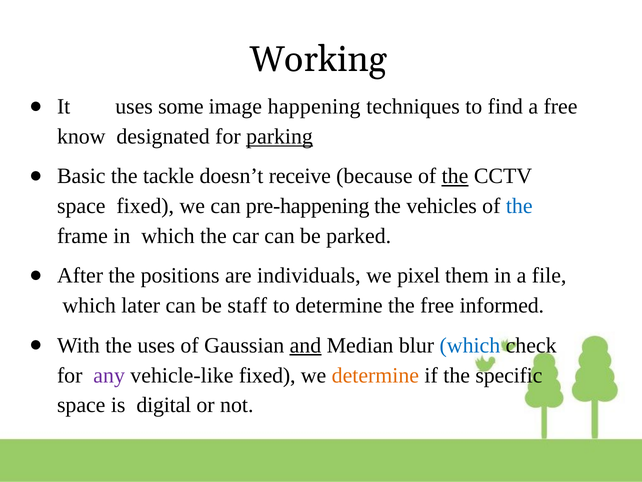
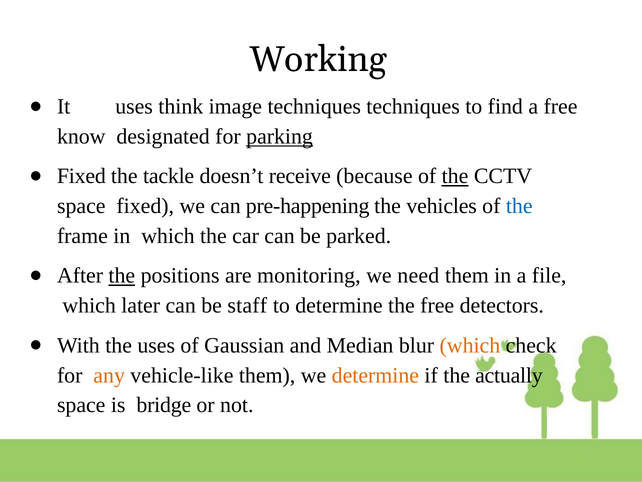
some: some -> think
image happening: happening -> techniques
Basic at (81, 176): Basic -> Fixed
the at (122, 276) underline: none -> present
individuals: individuals -> monitoring
pixel: pixel -> need
informed: informed -> detectors
and underline: present -> none
which at (470, 345) colour: blue -> orange
any colour: purple -> orange
vehicle-like fixed: fixed -> them
specific: specific -> actually
digital: digital -> bridge
